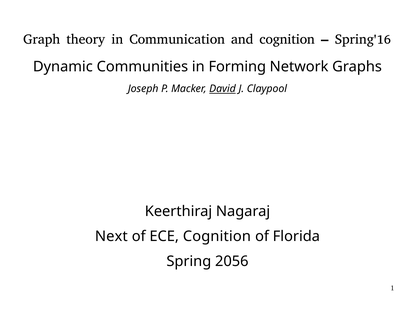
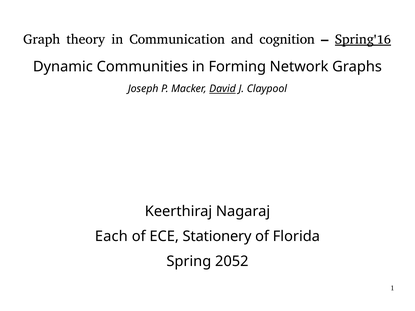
Spring'16 underline: none -> present
Next: Next -> Each
ECE Cognition: Cognition -> Stationery
2056: 2056 -> 2052
